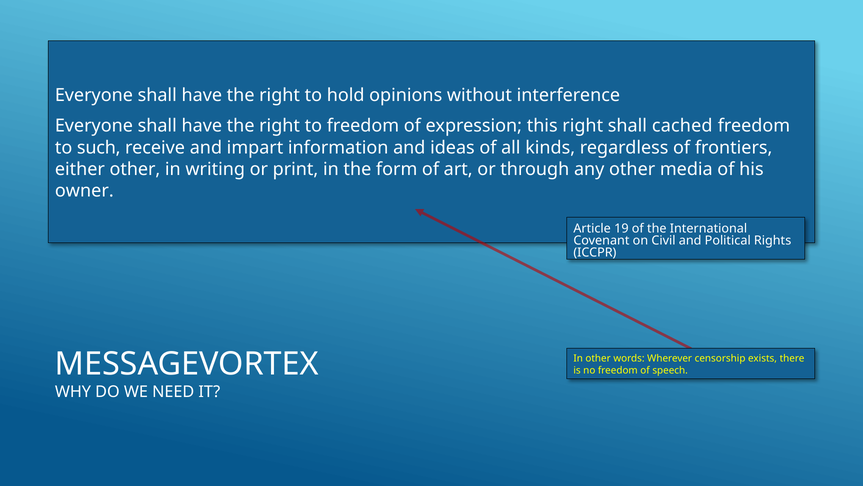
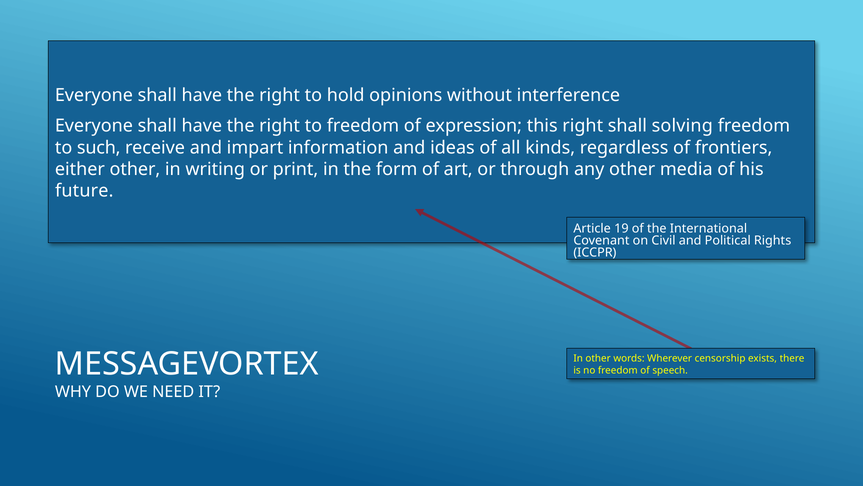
cached: cached -> solving
owner: owner -> future
